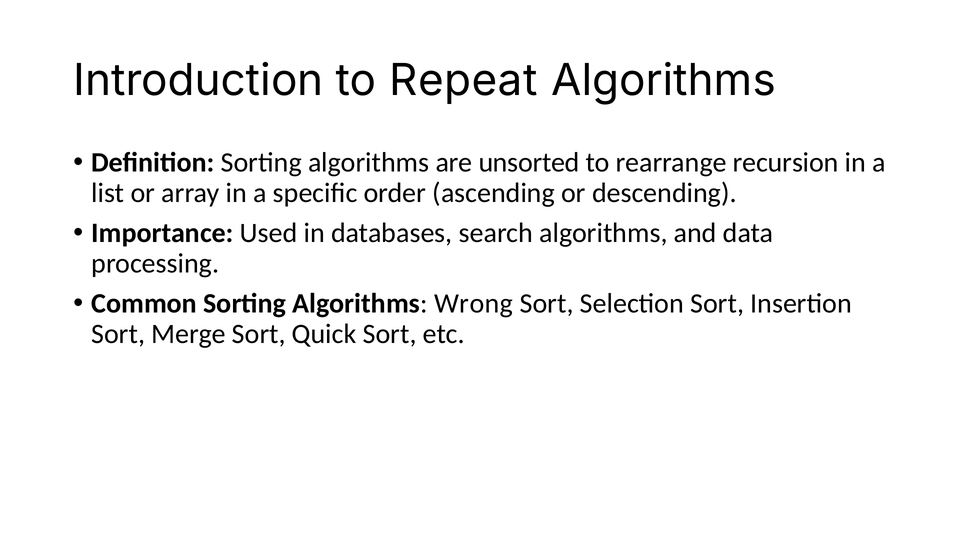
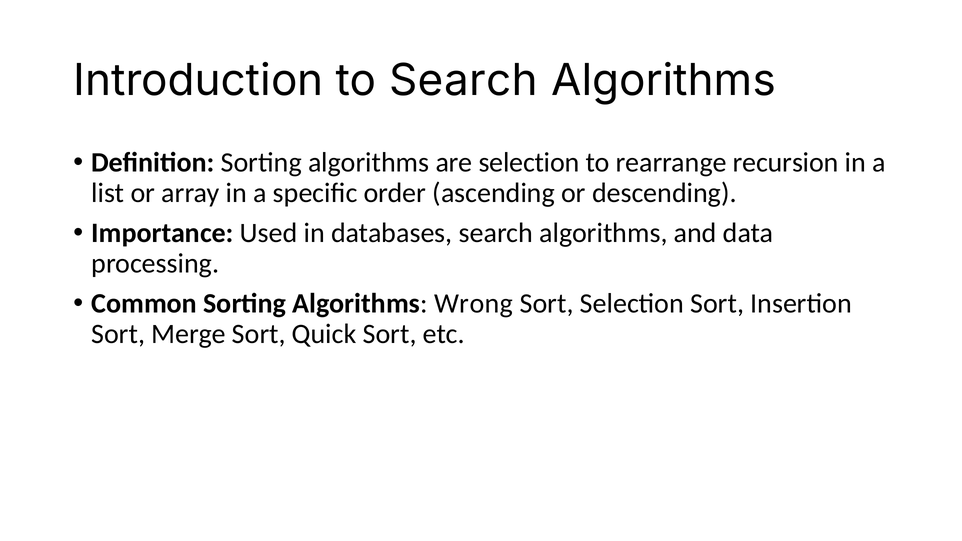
to Repeat: Repeat -> Search
are unsorted: unsorted -> selection
